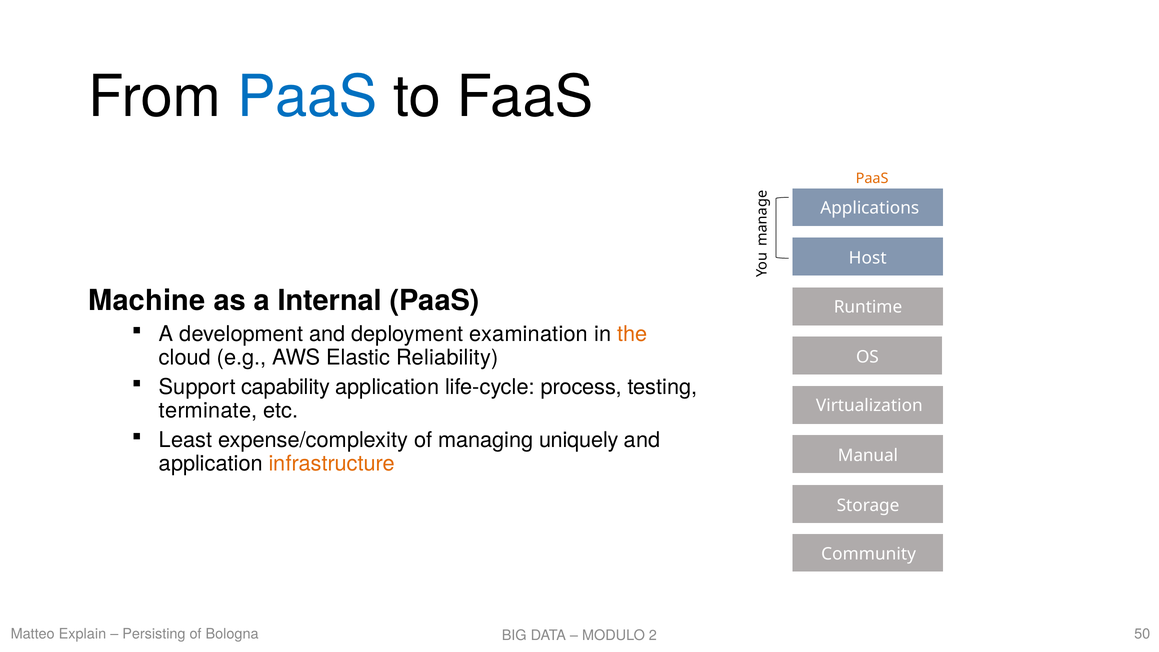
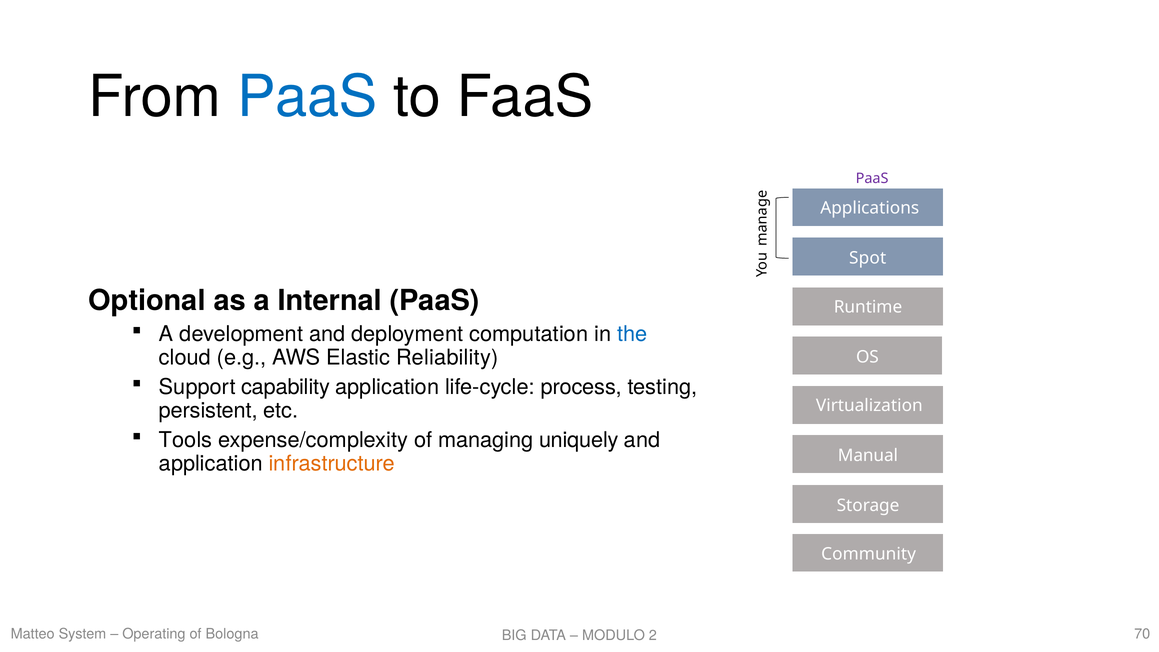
PaaS at (872, 178) colour: orange -> purple
Host: Host -> Spot
Machine: Machine -> Optional
examination: examination -> computation
the colour: orange -> blue
terminate: terminate -> persistent
Least: Least -> Tools
Explain: Explain -> System
Persisting: Persisting -> Operating
50: 50 -> 70
